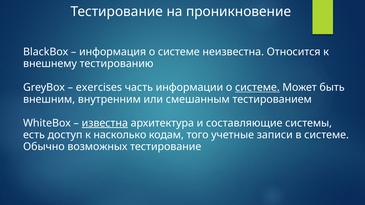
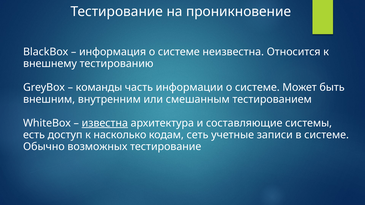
exercises: exercises -> команды
системе at (257, 88) underline: present -> none
того: того -> сеть
